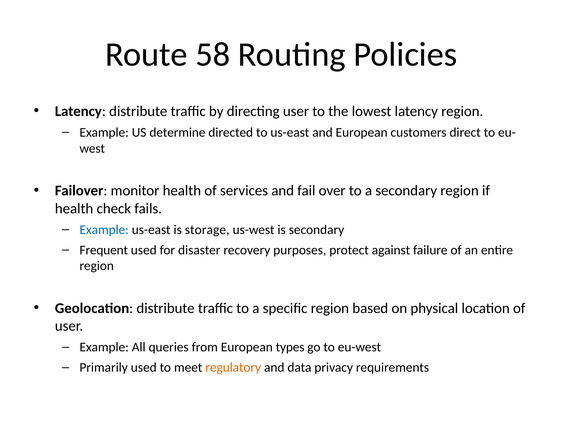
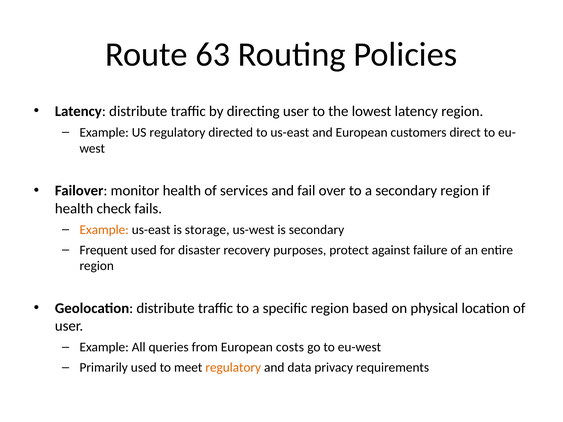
58: 58 -> 63
US determine: determine -> regulatory
Example at (104, 230) colour: blue -> orange
types: types -> costs
